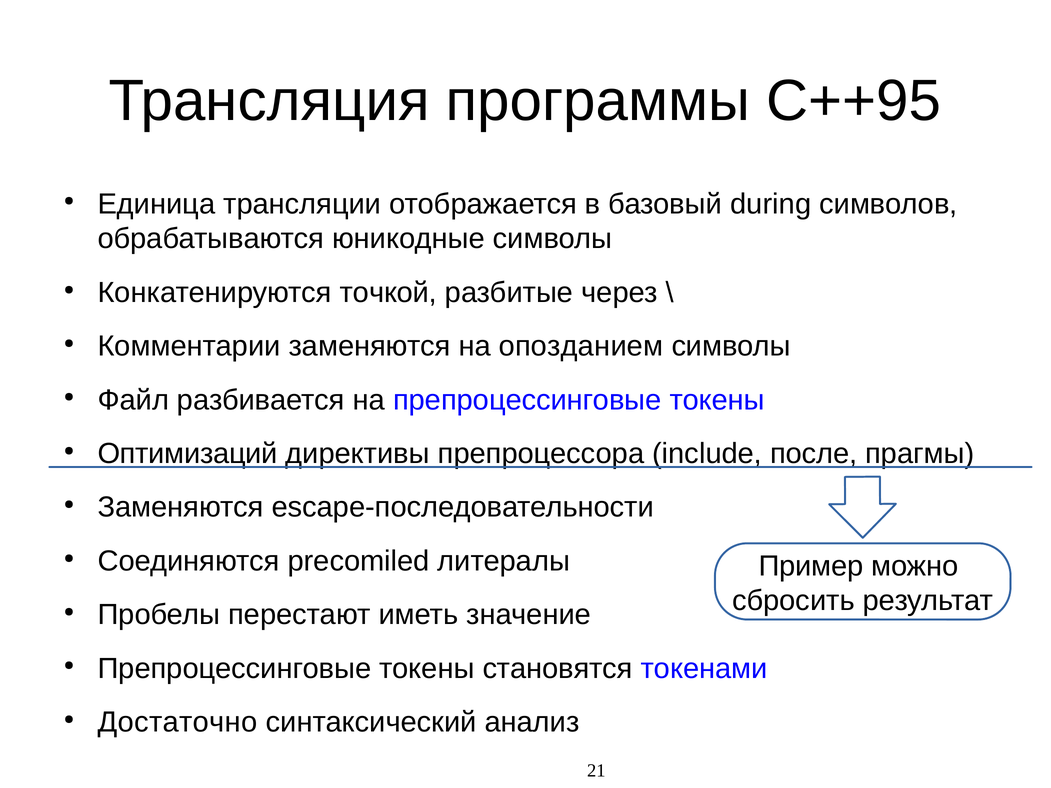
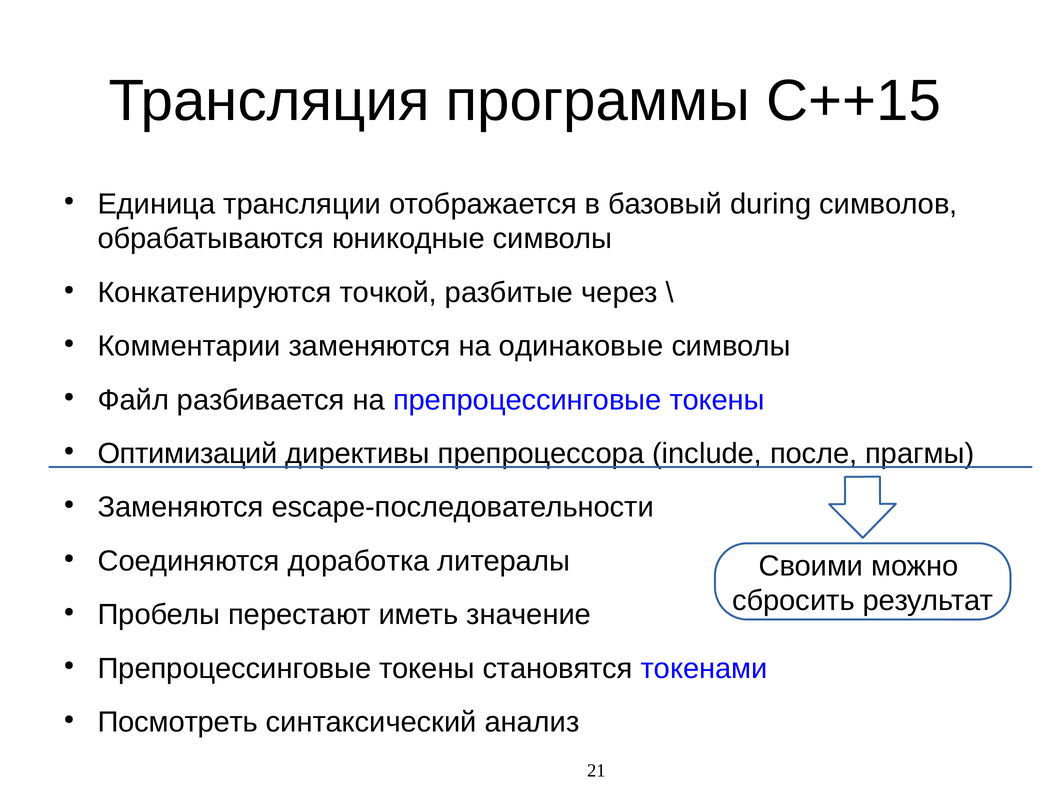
С++95: С++95 -> С++15
опозданием: опозданием -> одинаковые
Пример: Пример -> Своими
precomiled: precomiled -> доработка
Достаточно: Достаточно -> Посмотреть
